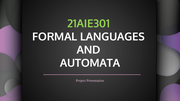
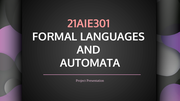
21AIE301 colour: light green -> pink
